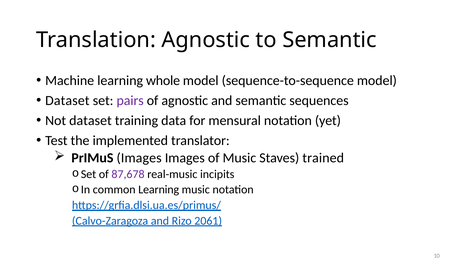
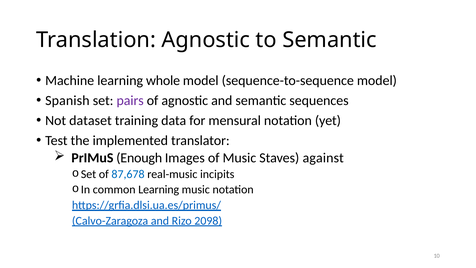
Dataset at (67, 100): Dataset -> Spanish
PrIMuS Images: Images -> Enough
trained: trained -> against
87,678 colour: purple -> blue
2061: 2061 -> 2098
